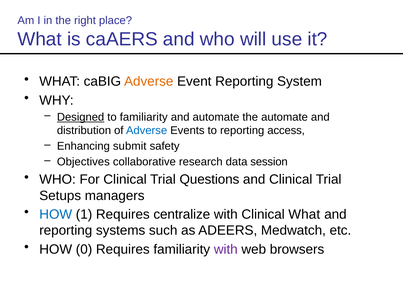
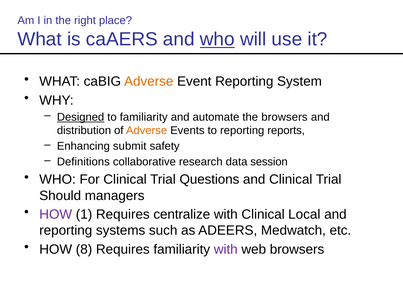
who at (217, 39) underline: none -> present
the automate: automate -> browsers
Adverse at (147, 131) colour: blue -> orange
access: access -> reports
Objectives: Objectives -> Definitions
Setups: Setups -> Should
HOW at (56, 215) colour: blue -> purple
Clinical What: What -> Local
0: 0 -> 8
